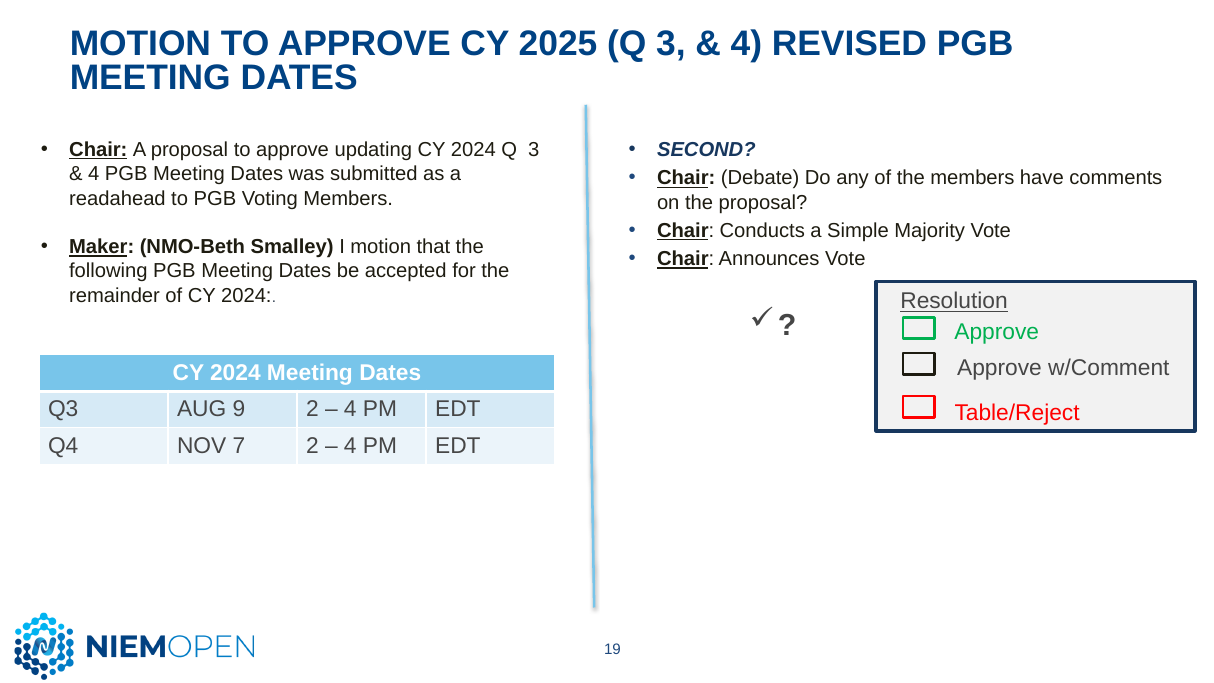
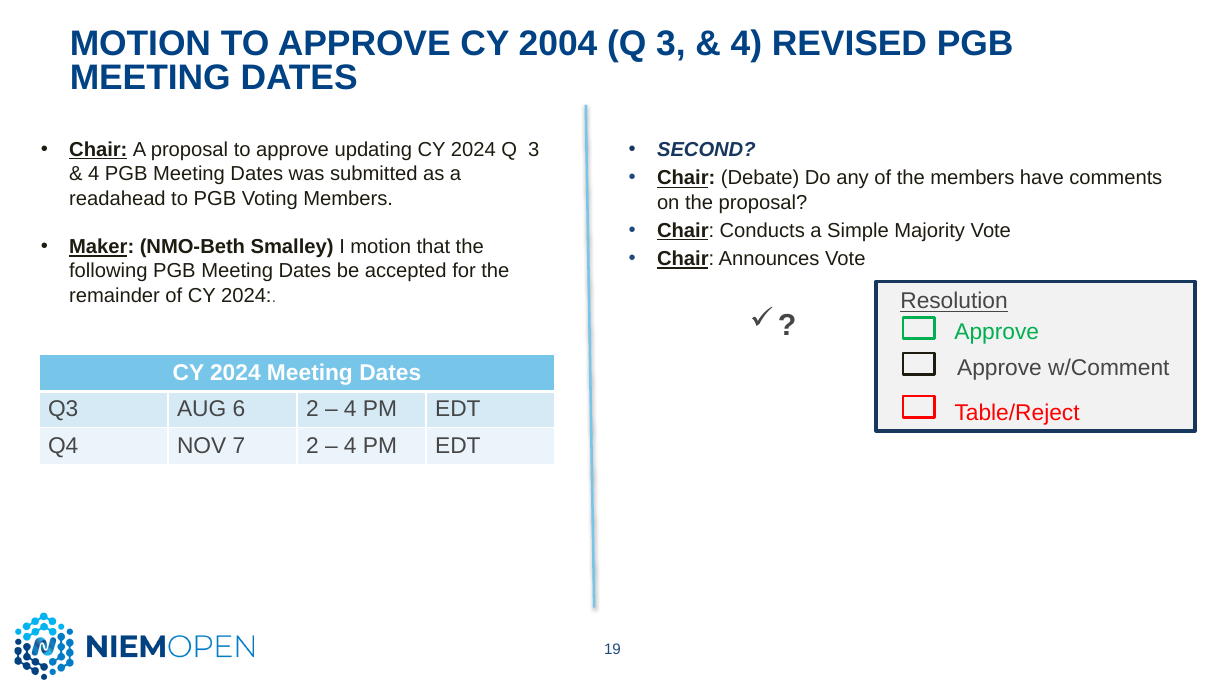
2025: 2025 -> 2004
9: 9 -> 6
